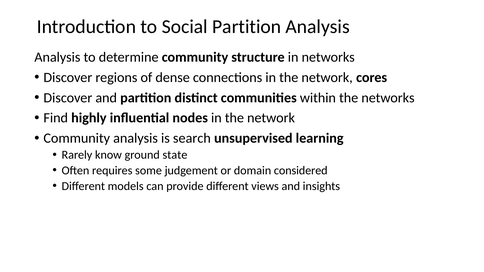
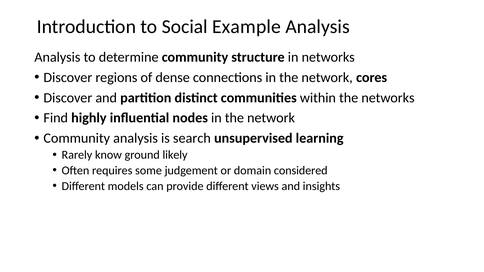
Social Partition: Partition -> Example
state: state -> likely
